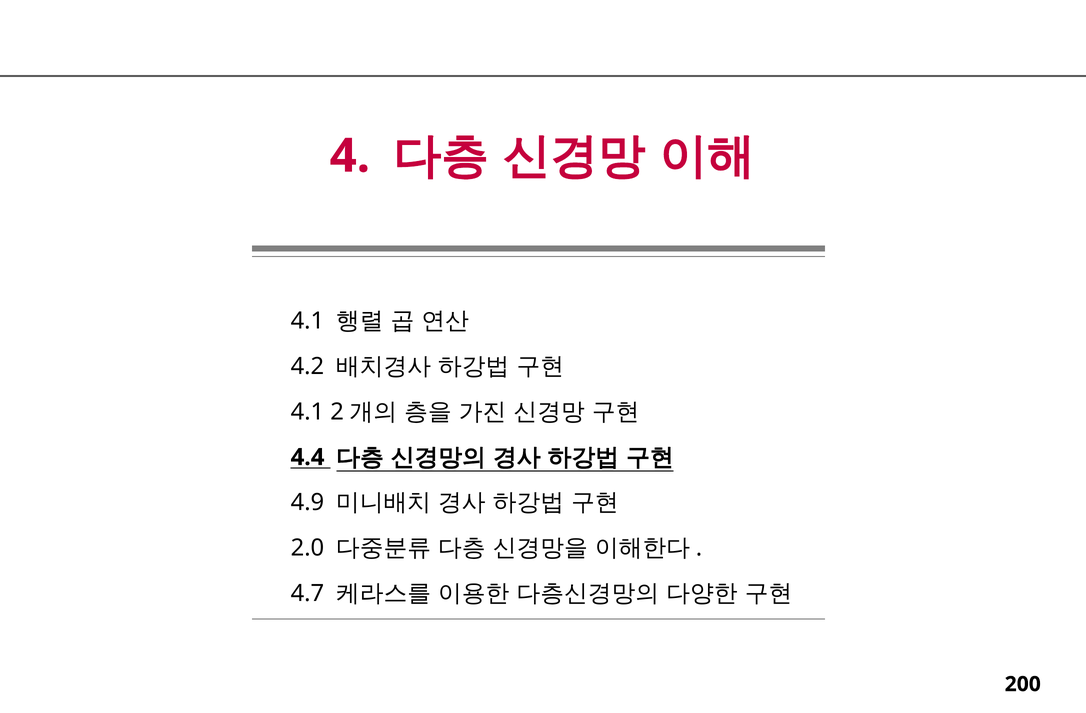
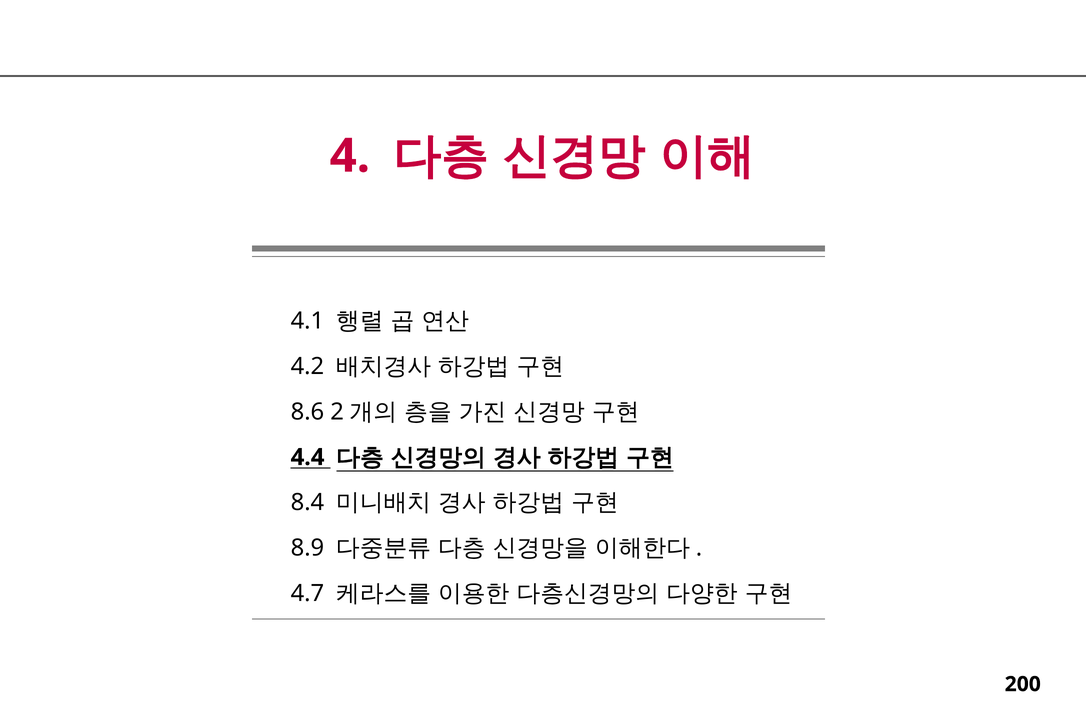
4.1 at (307, 412): 4.1 -> 8.6
4.9: 4.9 -> 8.4
2.0: 2.0 -> 8.9
